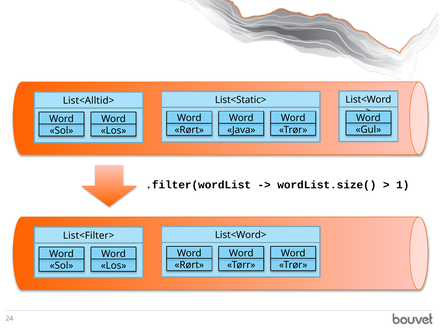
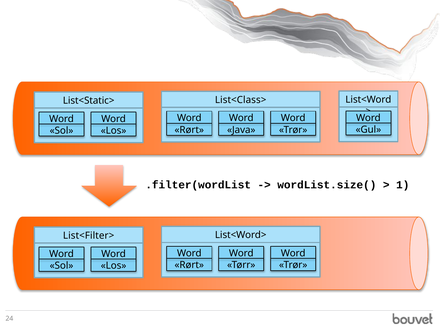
List<Static>: List<Static> -> List<Class>
List<Alltid>: List<Alltid> -> List<Static>
